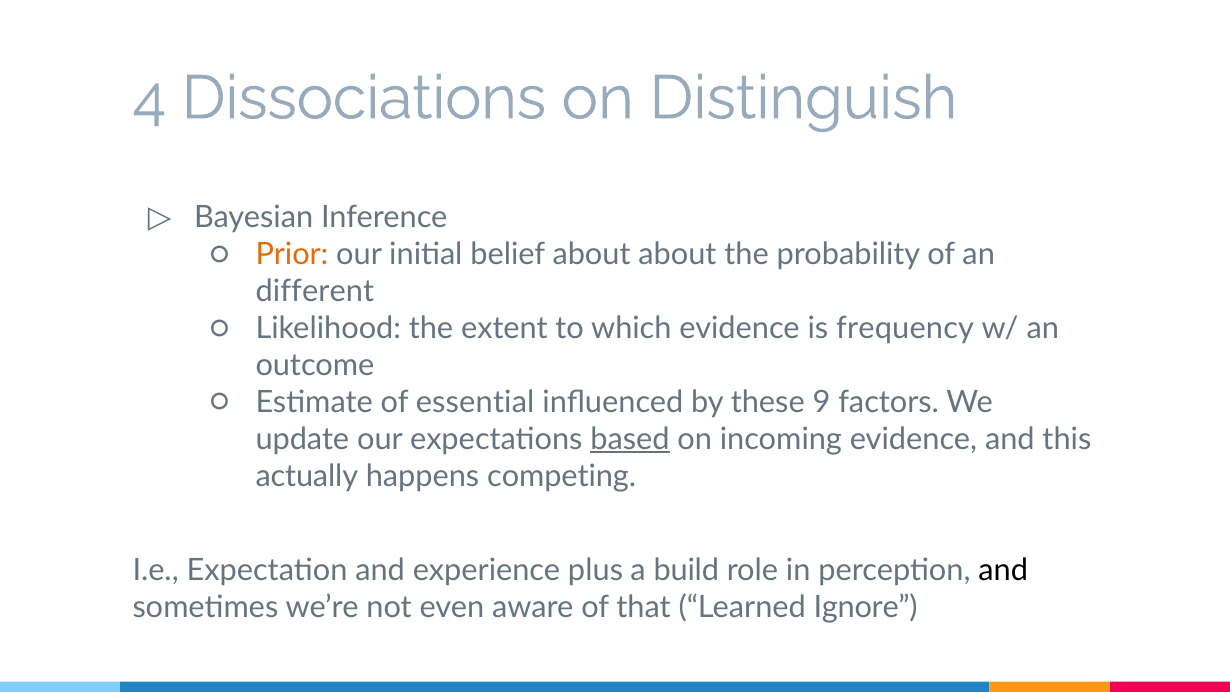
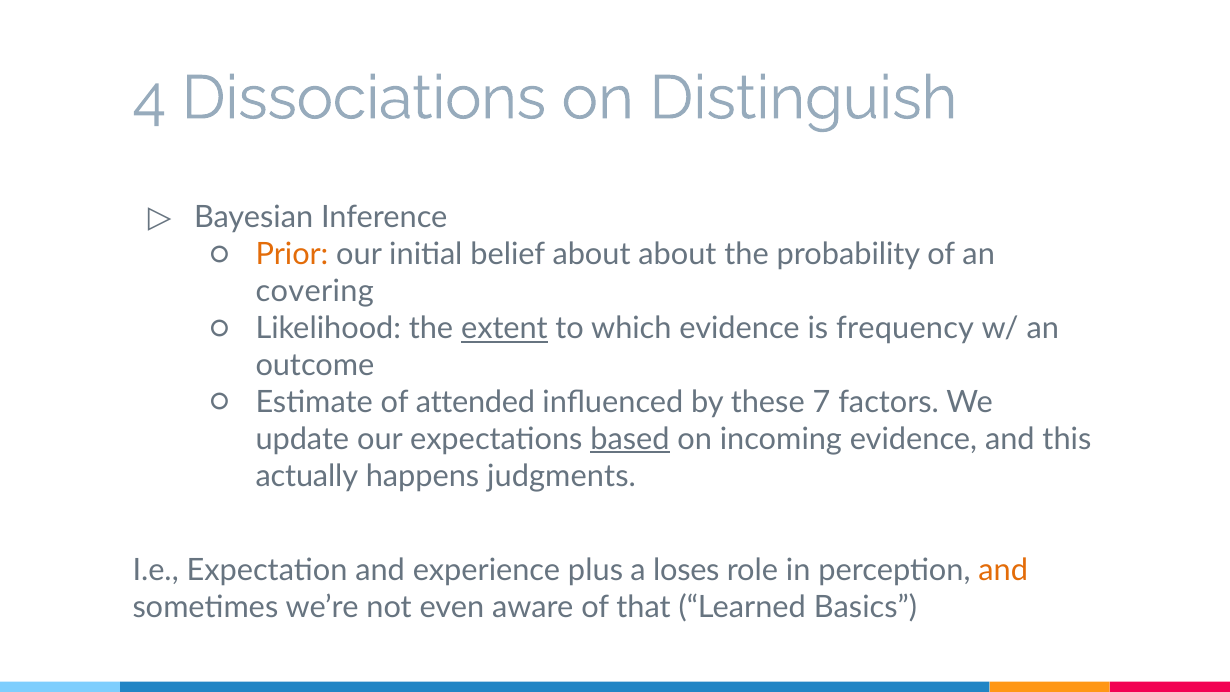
different: different -> covering
extent underline: none -> present
essential: essential -> attended
9: 9 -> 7
competing: competing -> judgments
build: build -> loses
and at (1003, 570) colour: black -> orange
Ignore: Ignore -> Basics
